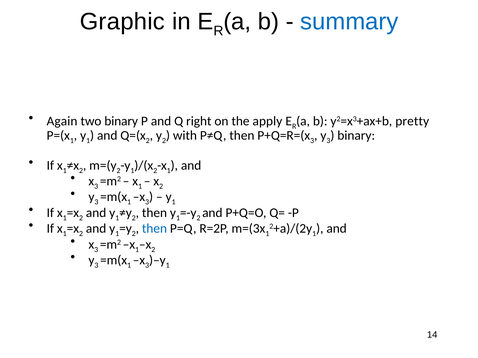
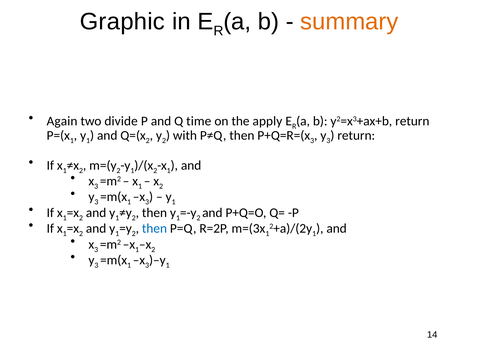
summary colour: blue -> orange
two binary: binary -> divide
right: right -> time
y2=x3+ax+b pretty: pretty -> return
binary at (356, 136): binary -> return
